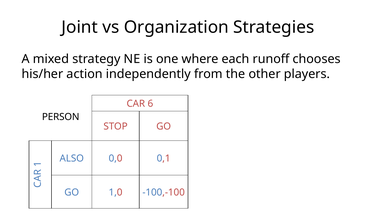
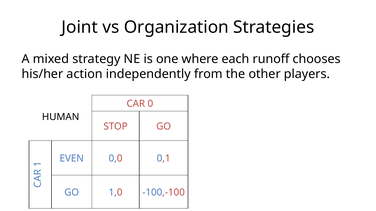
6: 6 -> 0
PERSON: PERSON -> HUMAN
ALSO: ALSO -> EVEN
